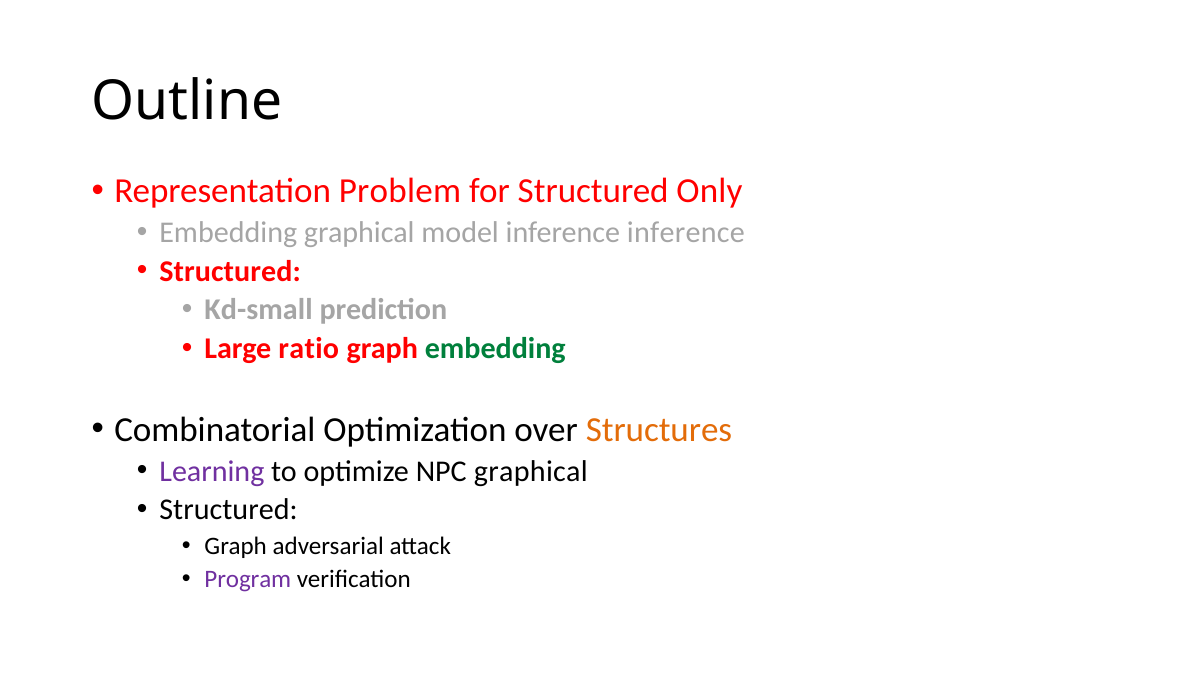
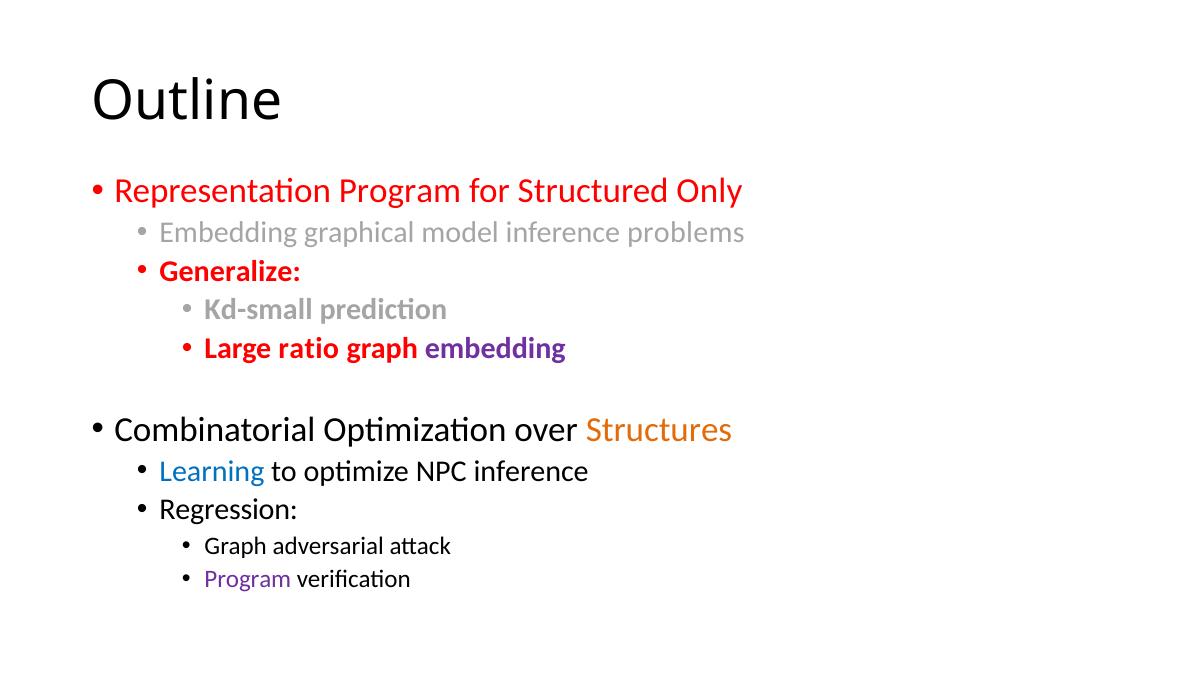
Representation Problem: Problem -> Program
inference inference: inference -> problems
Structured at (230, 271): Structured -> Generalize
embedding at (495, 349) colour: green -> purple
Learning colour: purple -> blue
NPC graphical: graphical -> inference
Structured at (229, 510): Structured -> Regression
